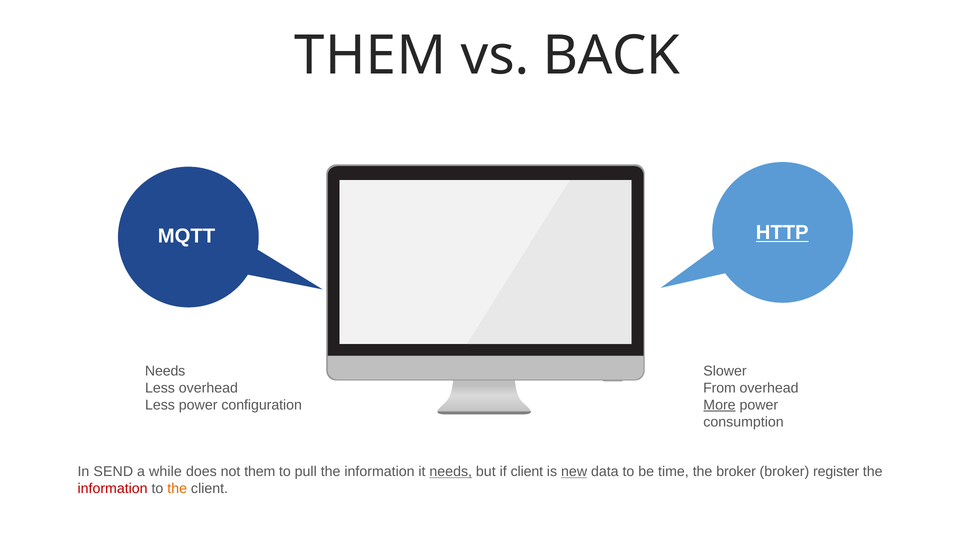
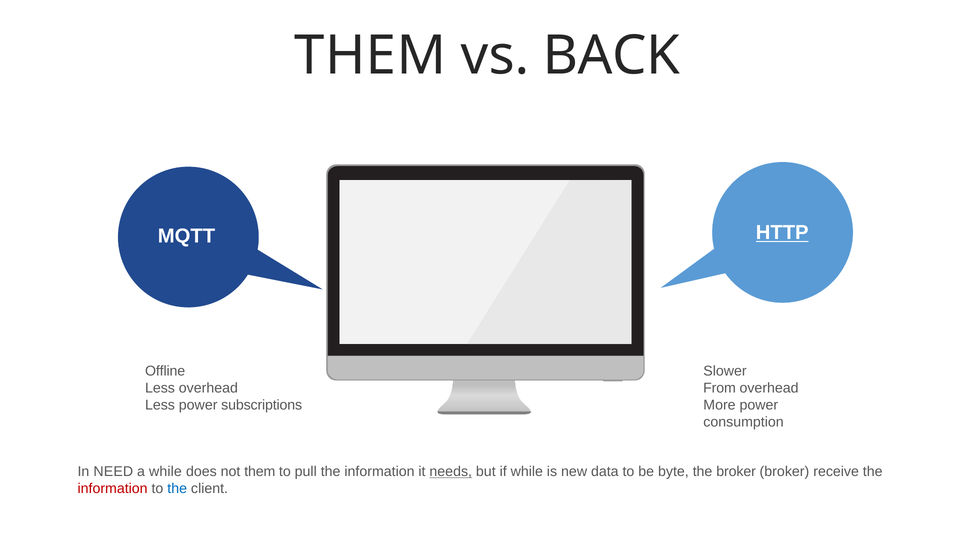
Needs at (165, 371): Needs -> Offline
configuration: configuration -> subscriptions
More underline: present -> none
SEND: SEND -> NEED
if client: client -> while
new underline: present -> none
time: time -> byte
register: register -> receive
the at (177, 489) colour: orange -> blue
